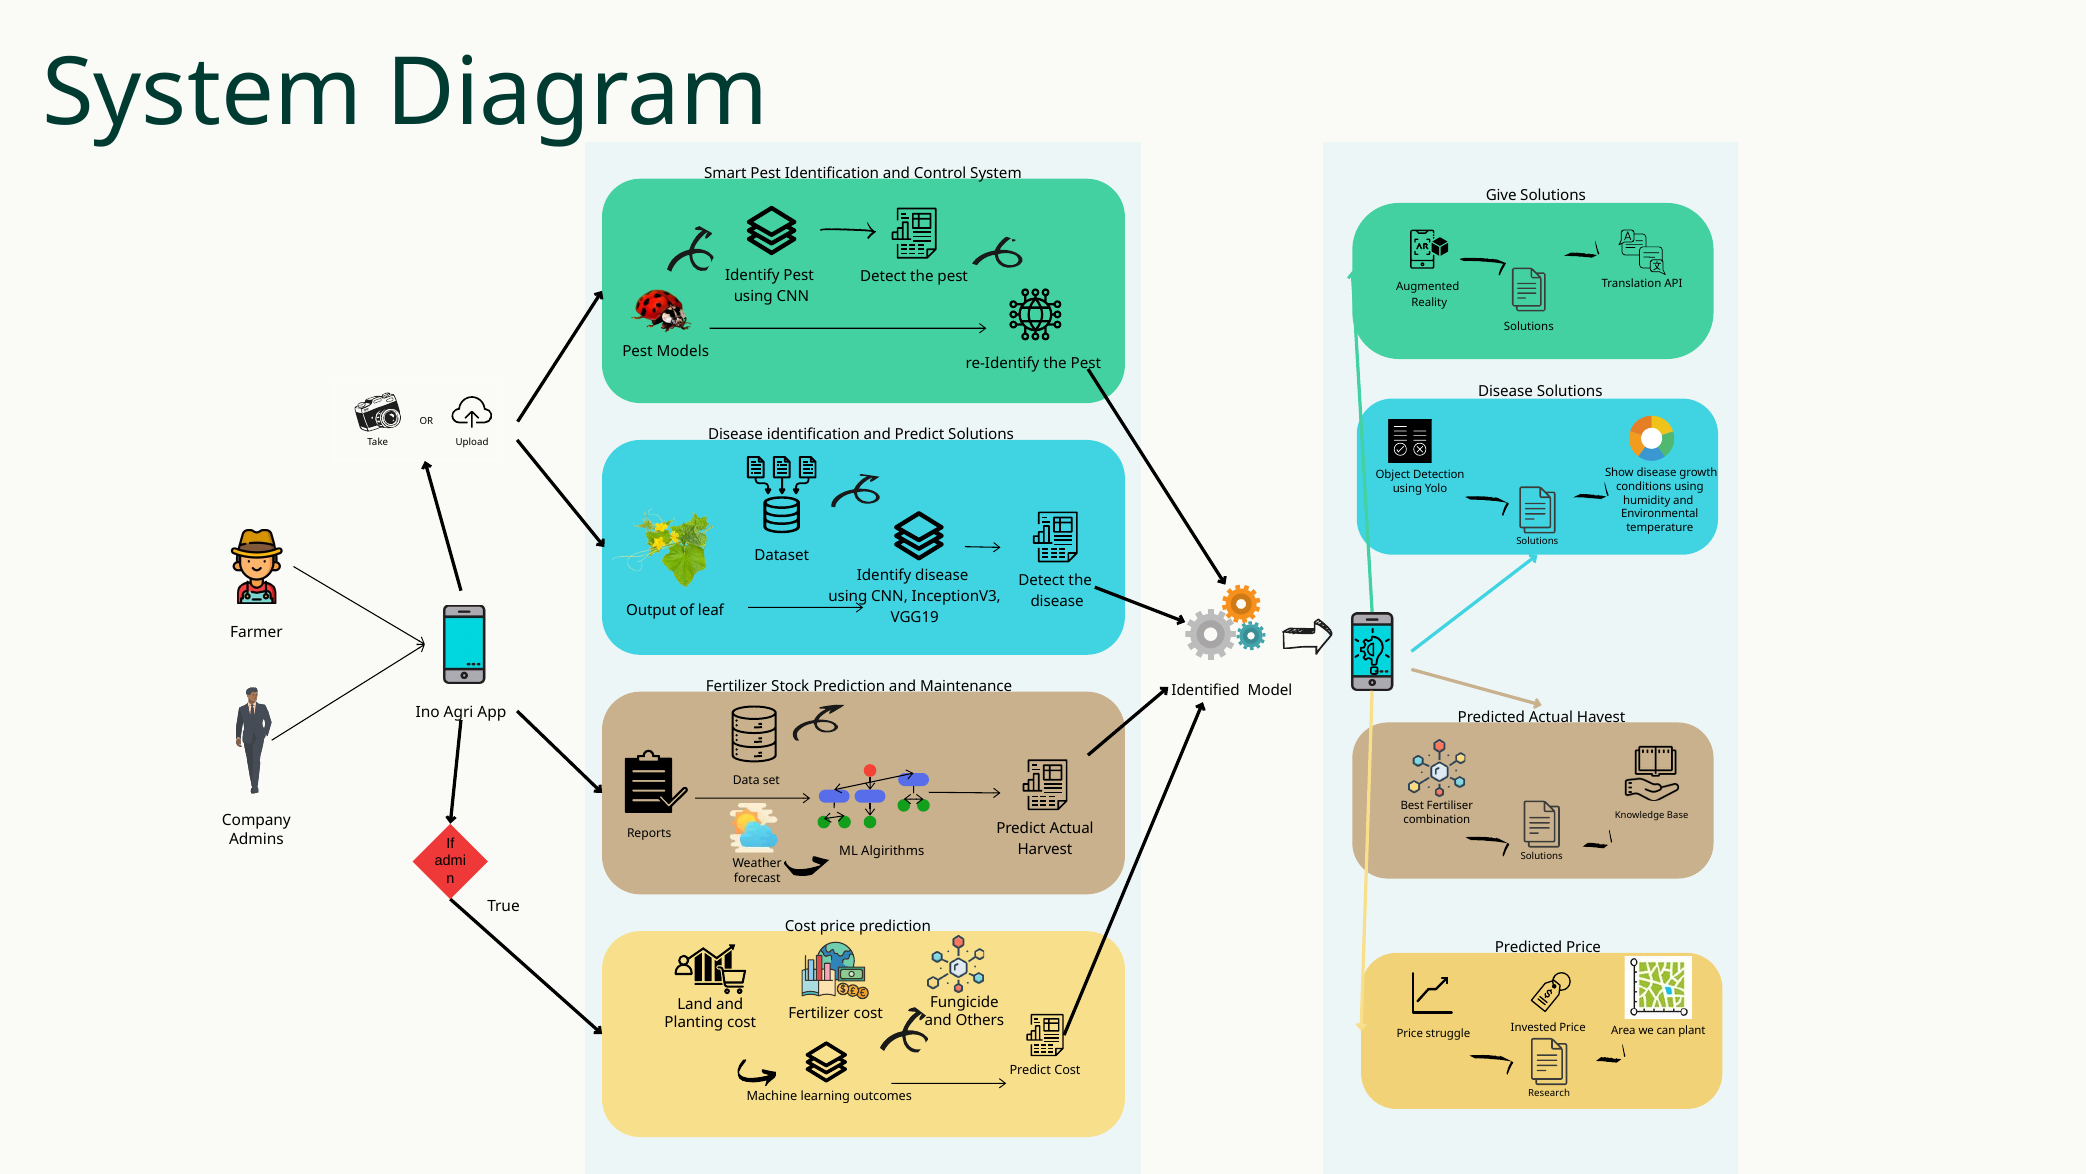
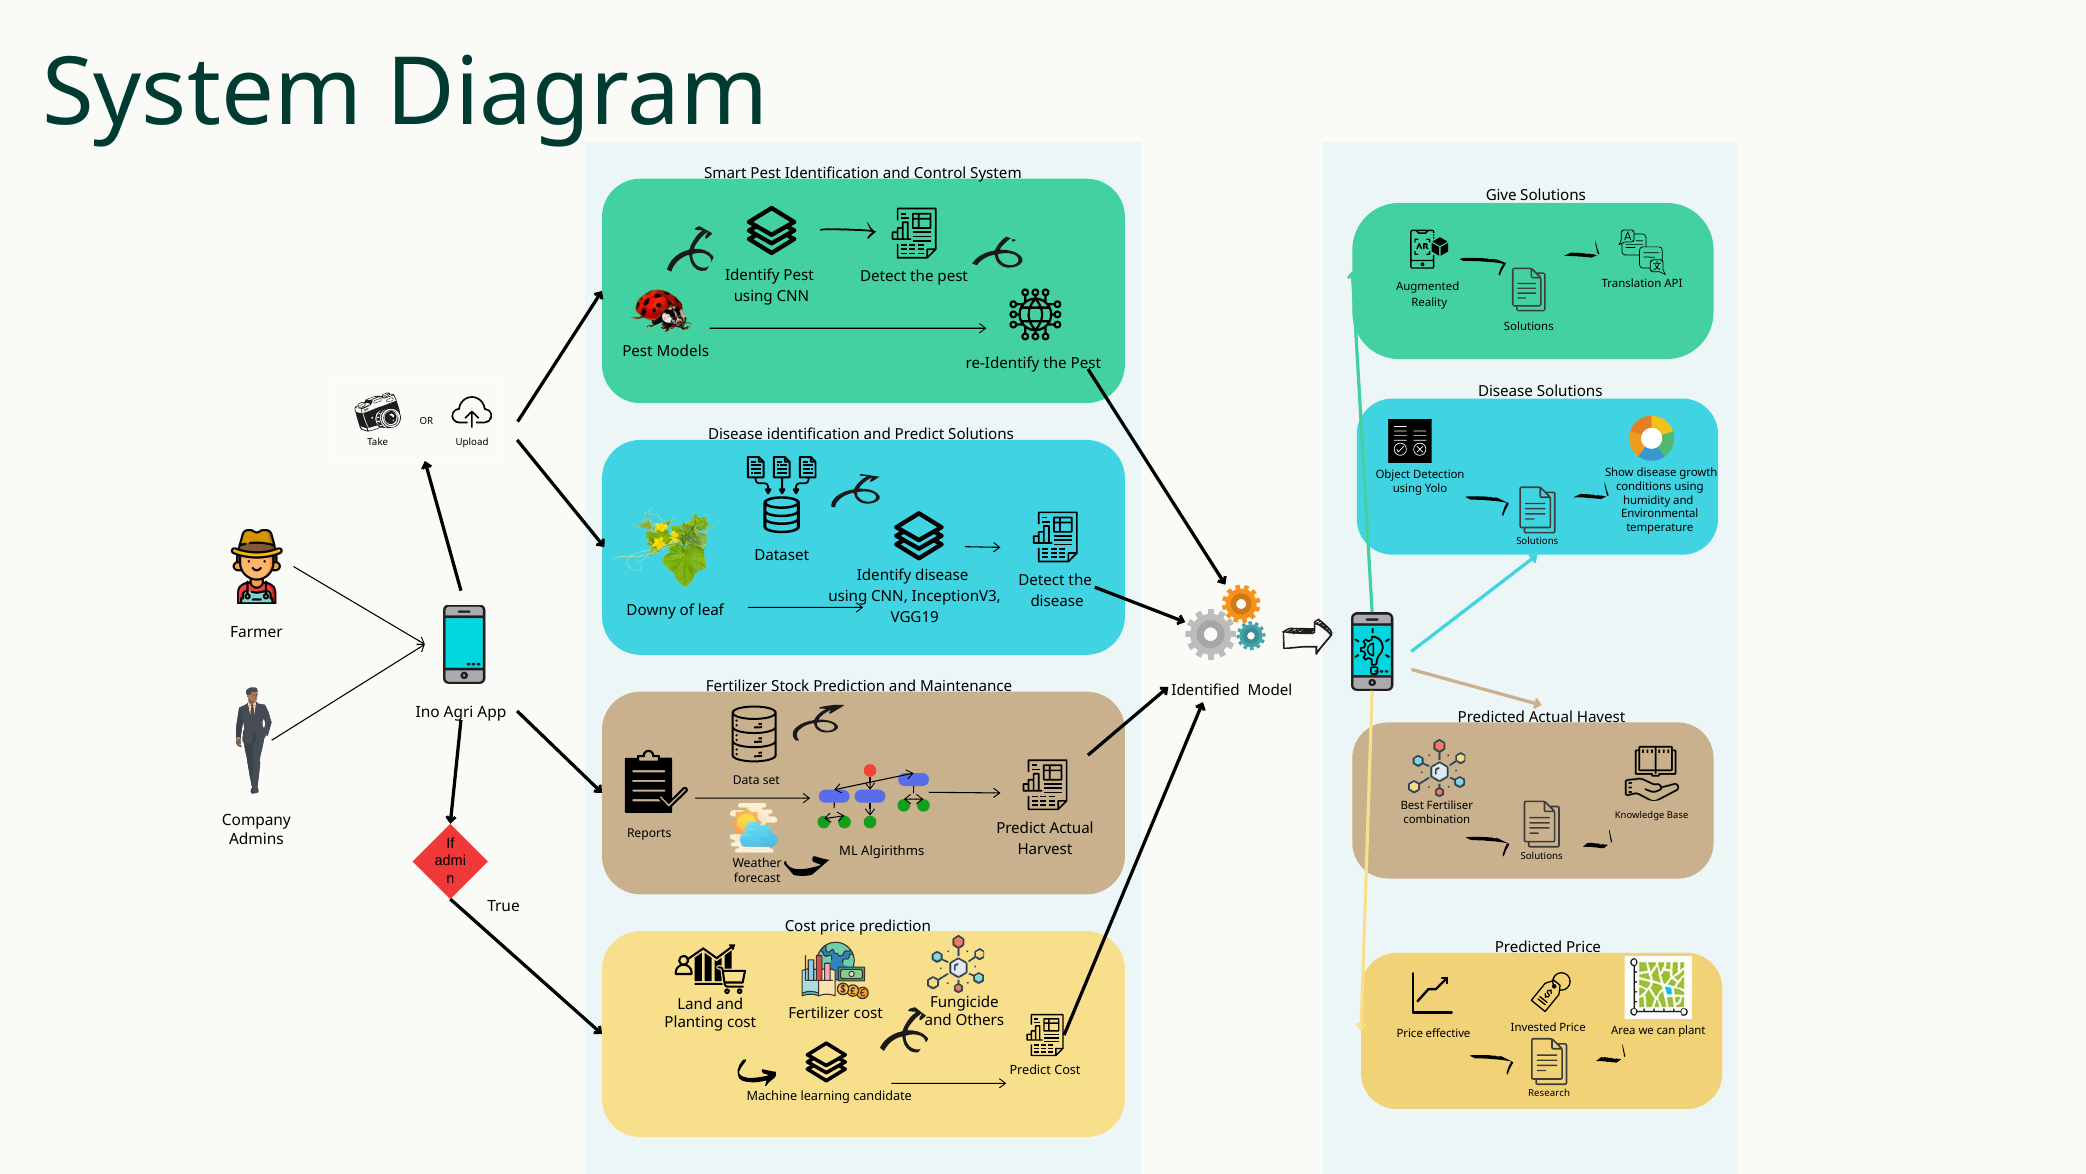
Output: Output -> Downy
struggle: struggle -> effective
outcomes: outcomes -> candidate
